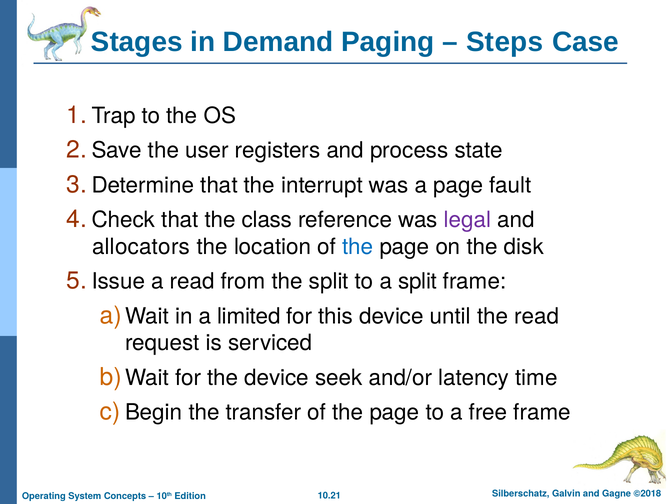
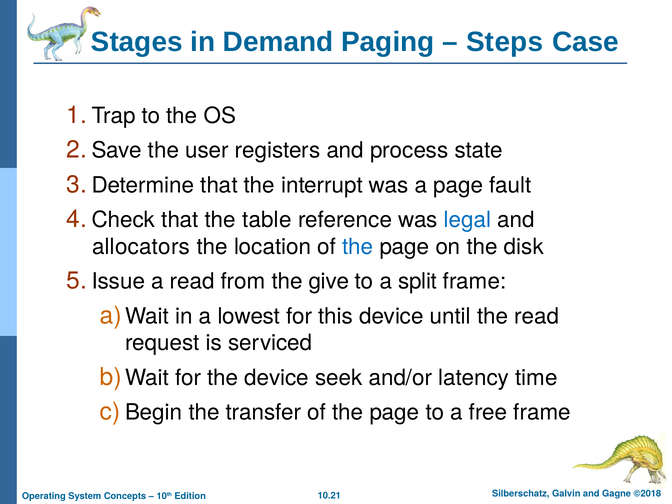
class: class -> table
legal colour: purple -> blue
the split: split -> give
limited: limited -> lowest
